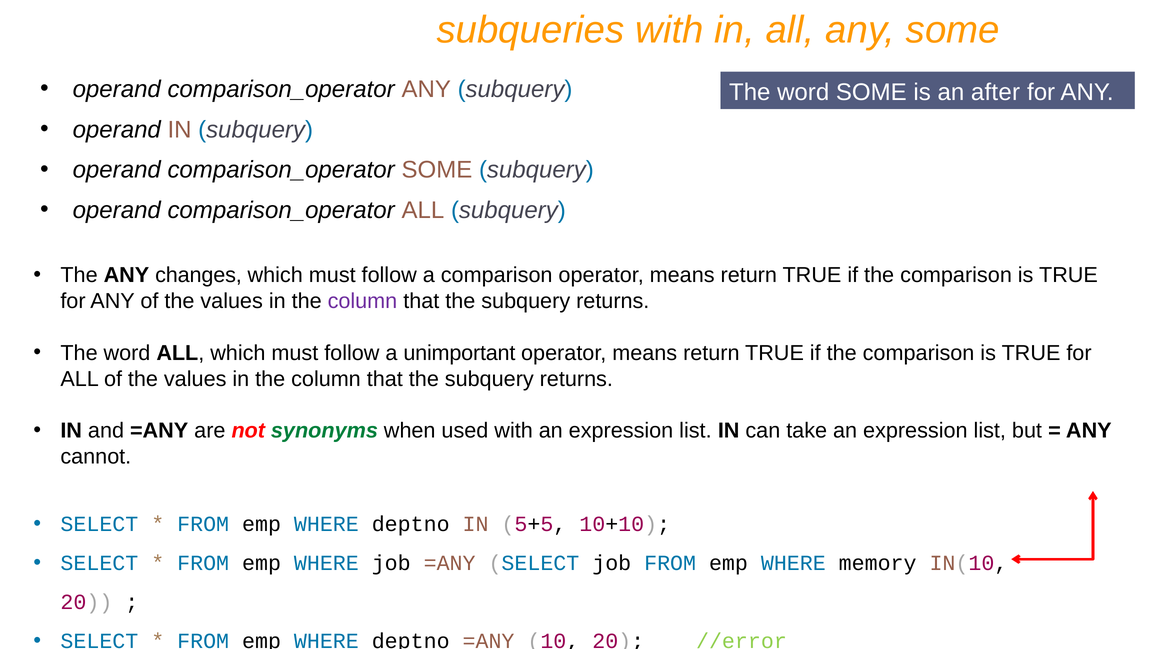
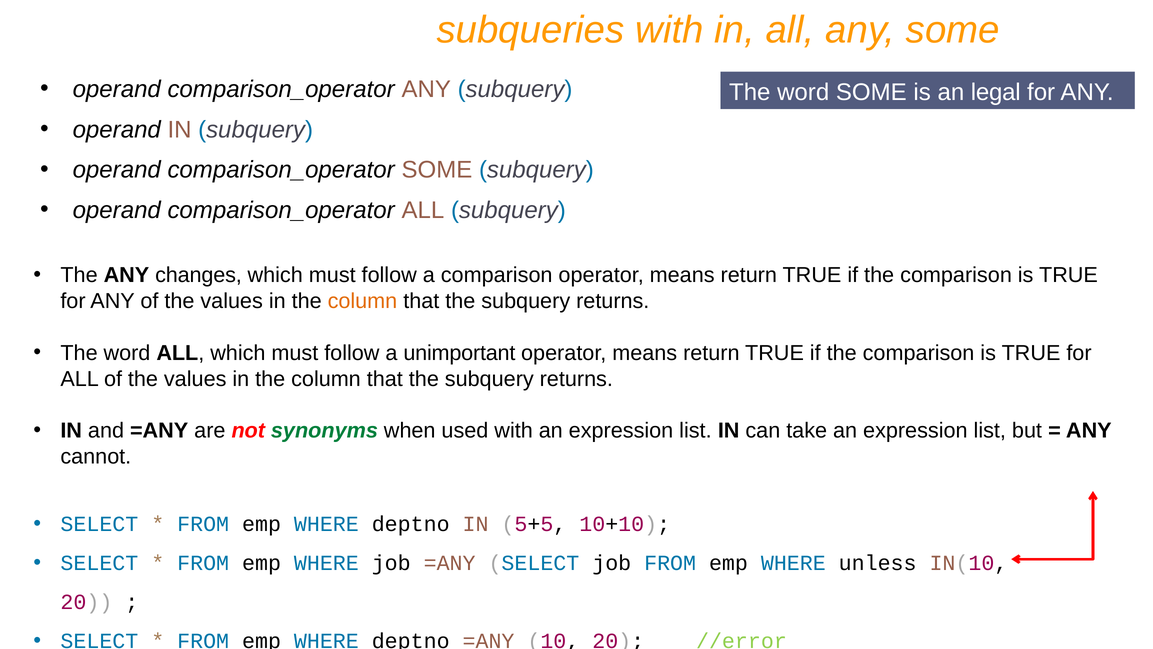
after: after -> legal
column at (362, 301) colour: purple -> orange
memory: memory -> unless
